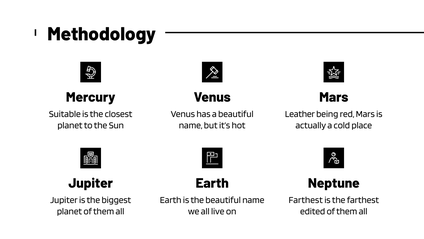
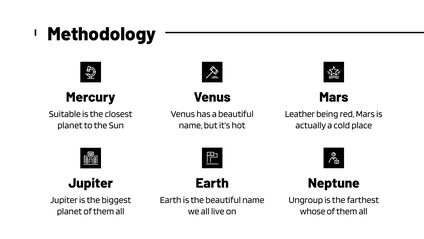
Farthest at (306, 200): Farthest -> Ungroup
edited: edited -> whose
